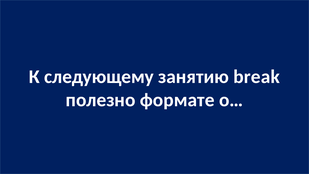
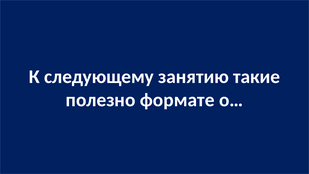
break: break -> такие
